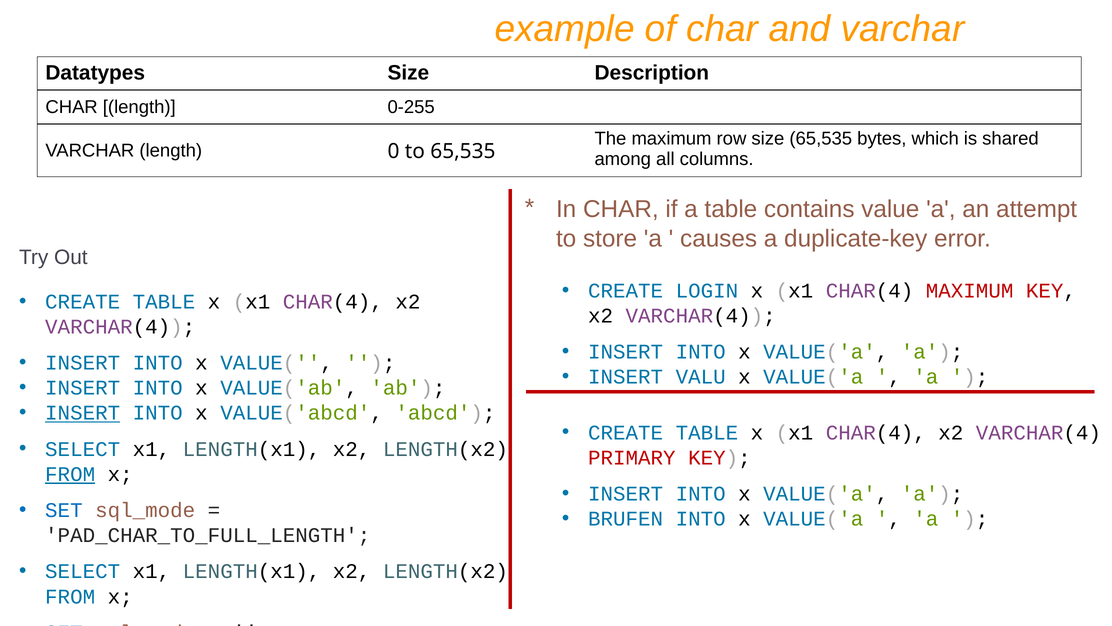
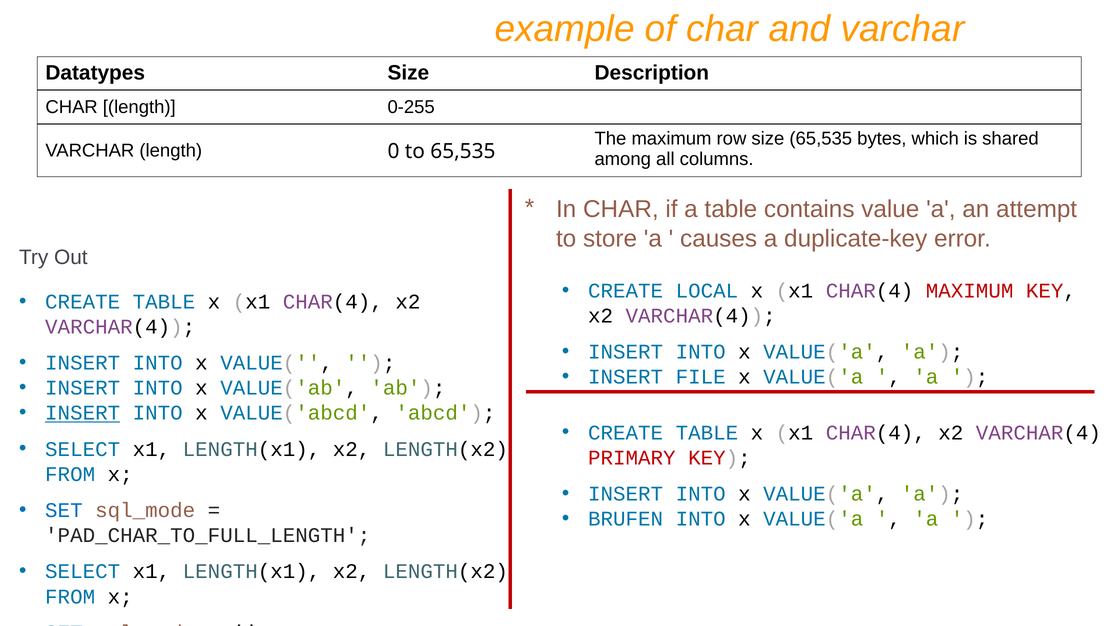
LOGIN: LOGIN -> LOCAL
VALU: VALU -> FILE
FROM at (70, 474) underline: present -> none
